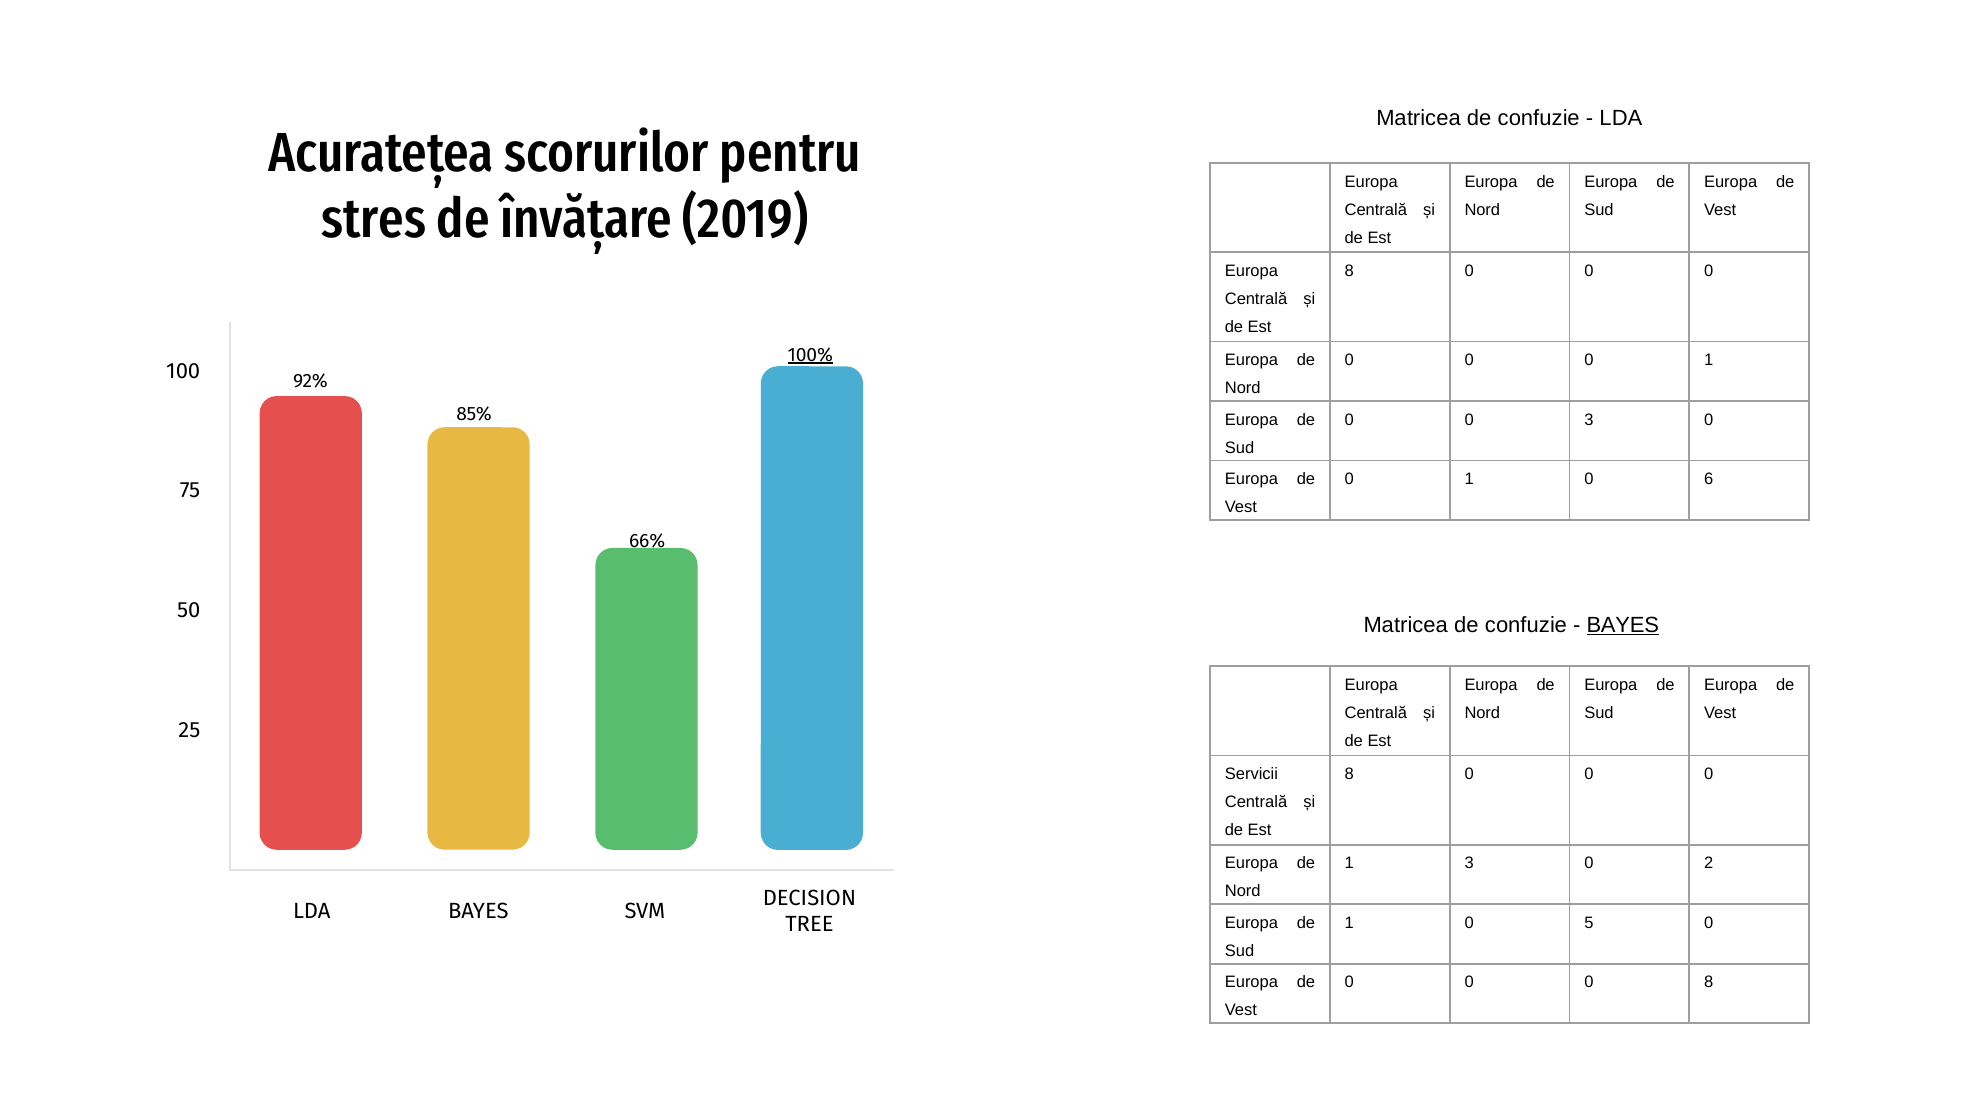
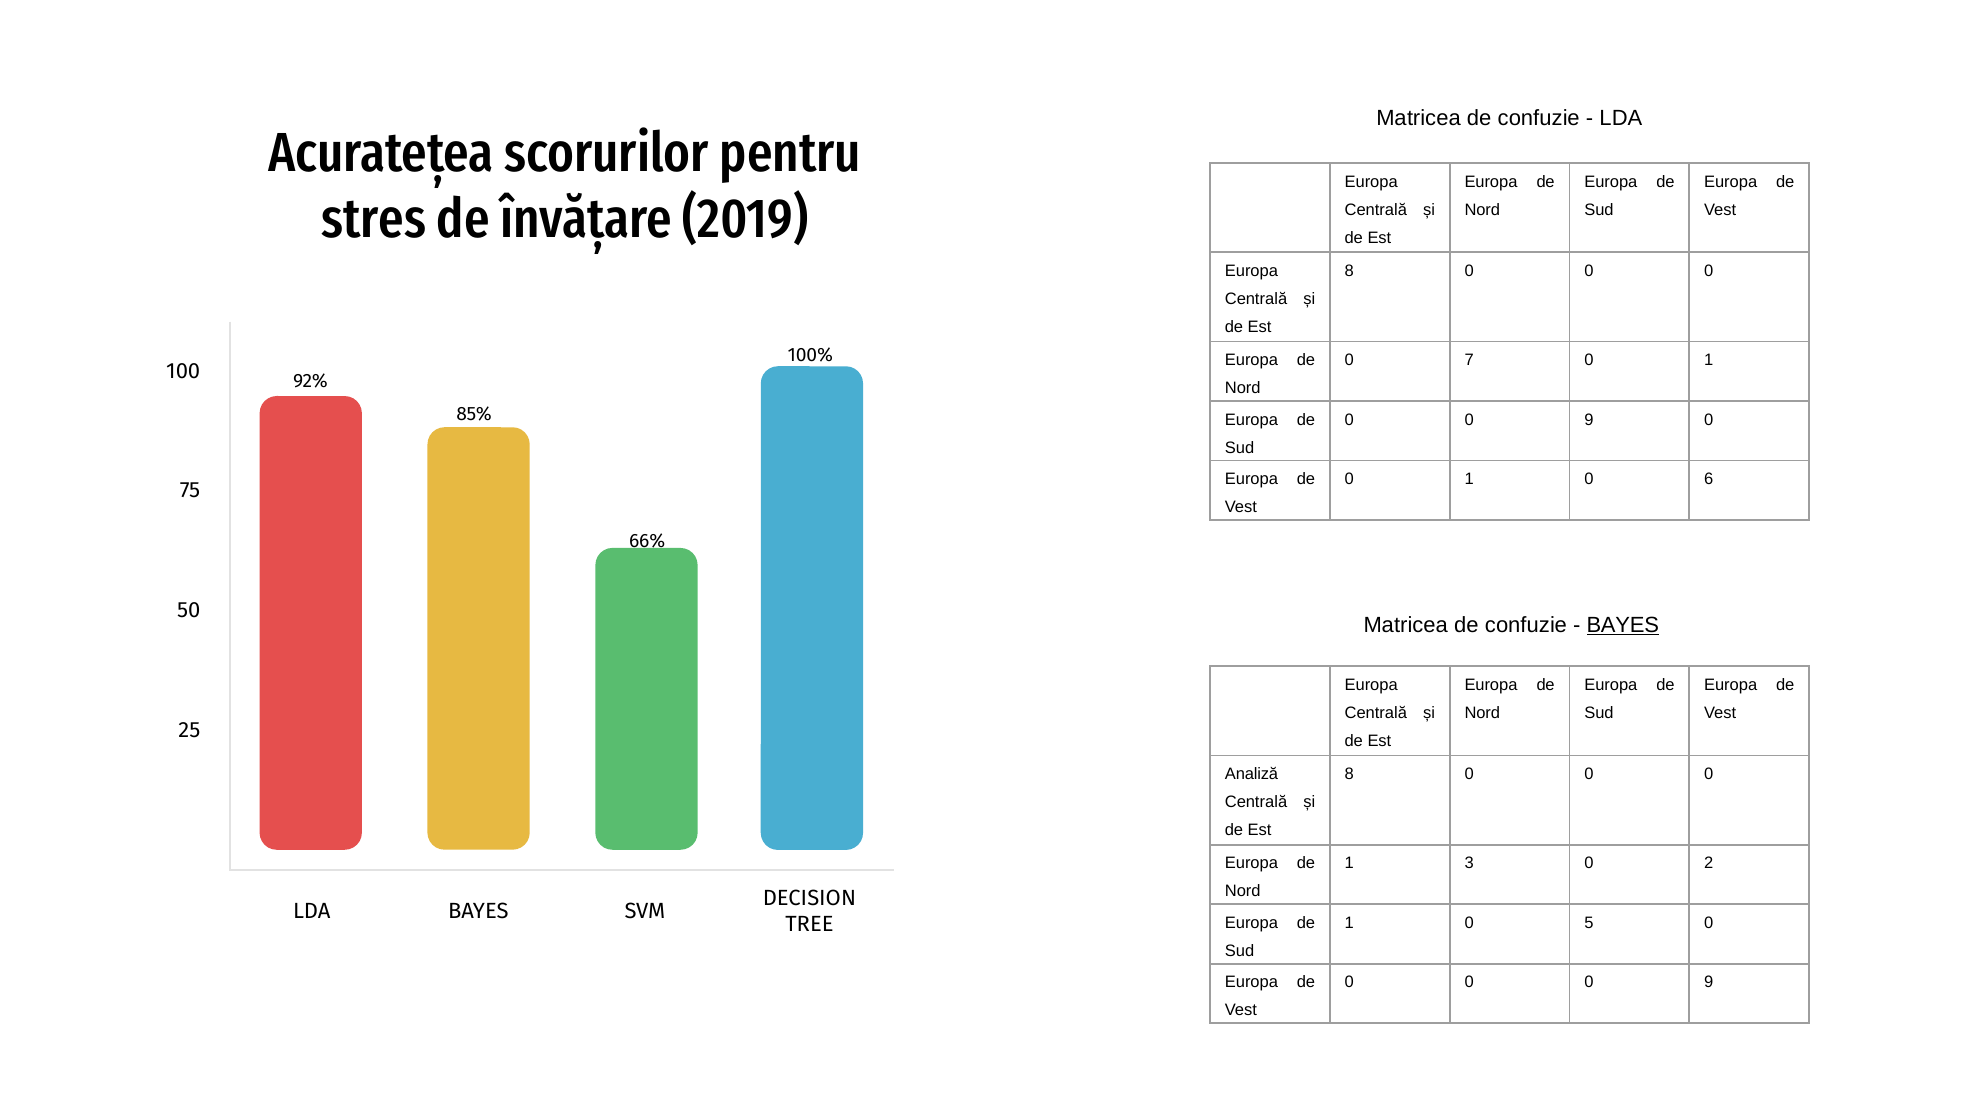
100% underline: present -> none
0 at (1469, 360): 0 -> 7
3 at (1589, 420): 3 -> 9
Servicii: Servicii -> Analiză
0 0 0 8: 8 -> 9
